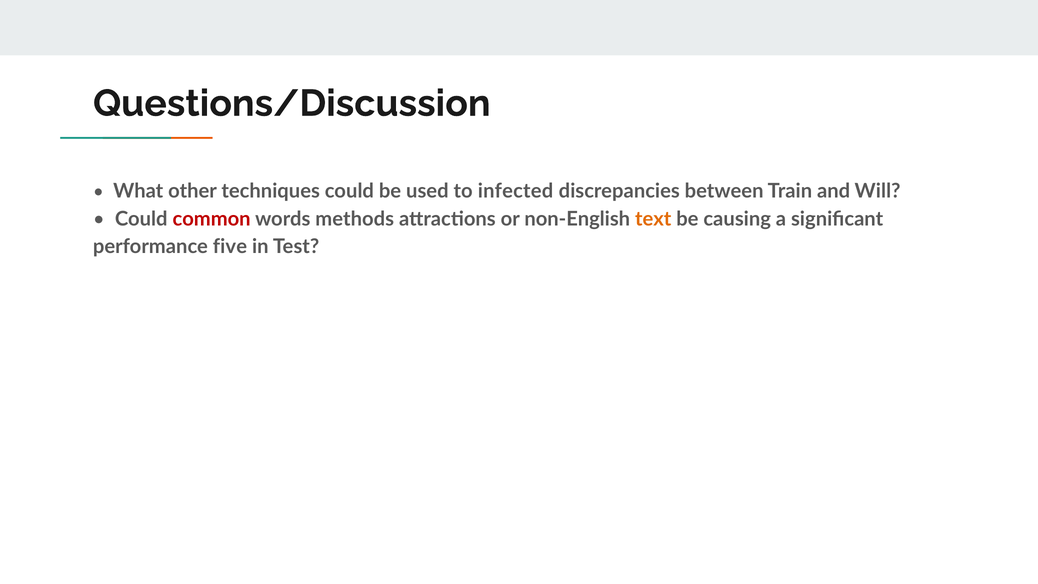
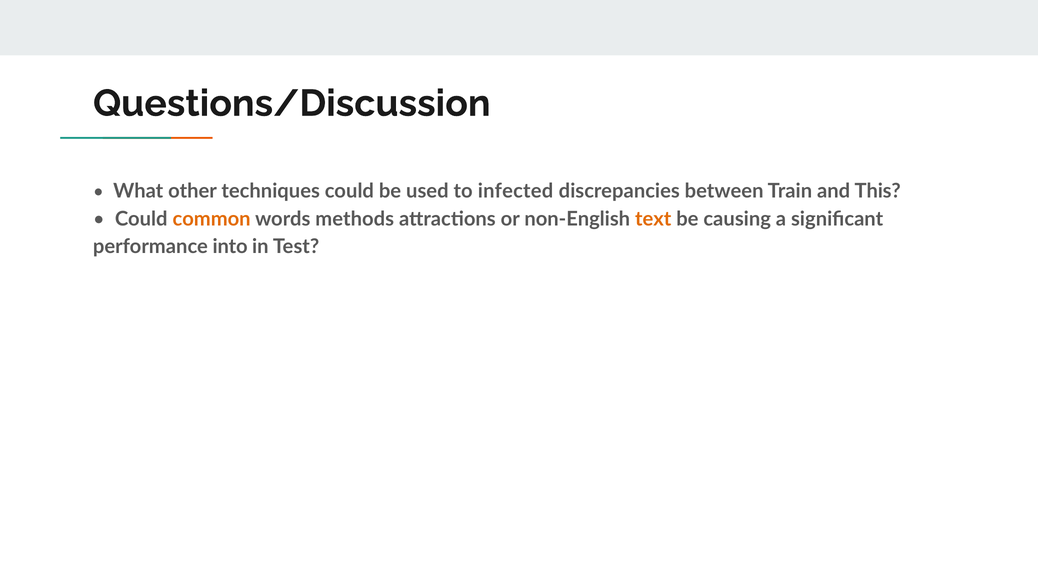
Will: Will -> This
common colour: red -> orange
five: five -> into
